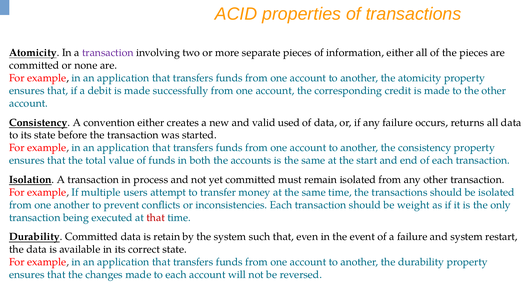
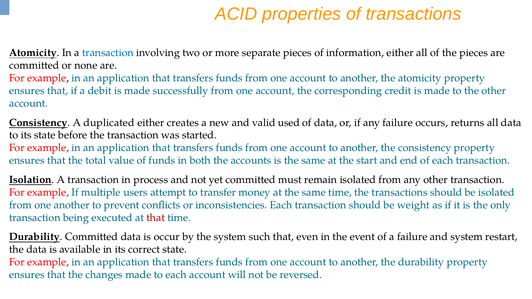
transaction at (108, 53) colour: purple -> blue
convention: convention -> duplicated
retain: retain -> occur
